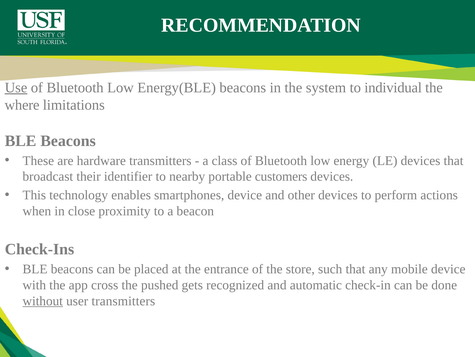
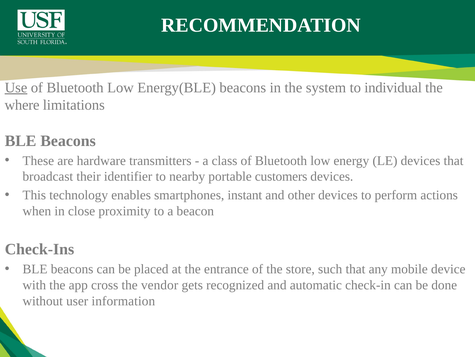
smartphones device: device -> instant
pushed: pushed -> vendor
without underline: present -> none
user transmitters: transmitters -> information
